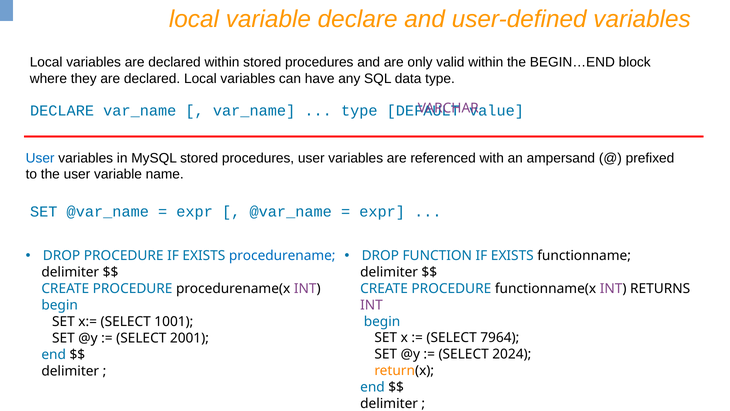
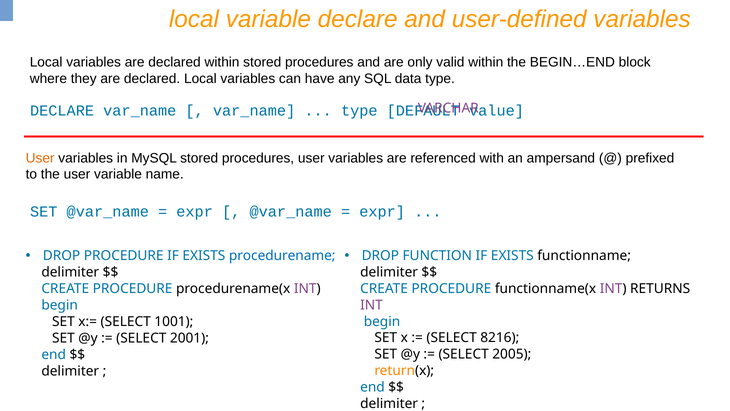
User at (40, 158) colour: blue -> orange
7964: 7964 -> 8216
2024: 2024 -> 2005
